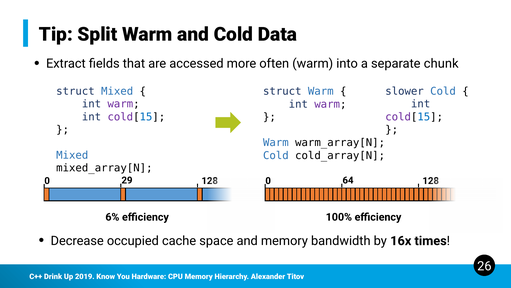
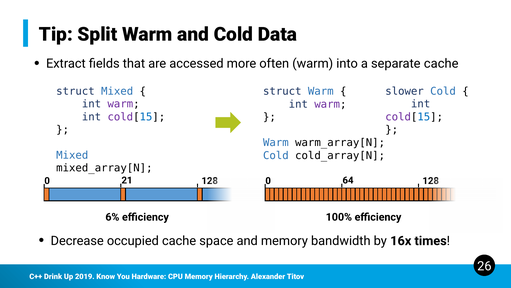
separate chunk: chunk -> cache
29: 29 -> 21
